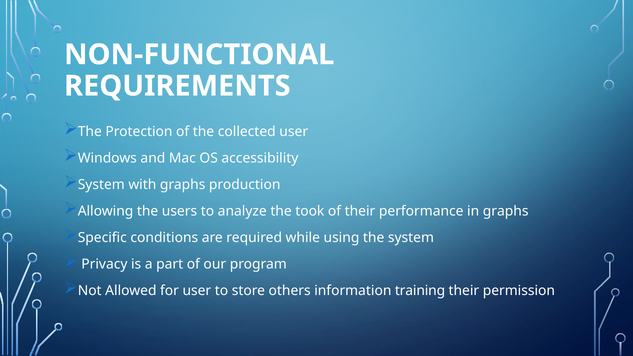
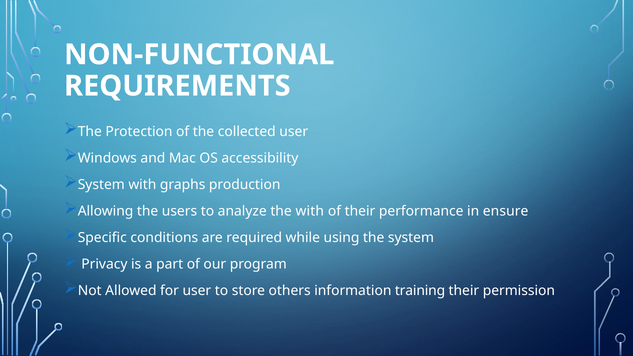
the took: took -> with
in graphs: graphs -> ensure
